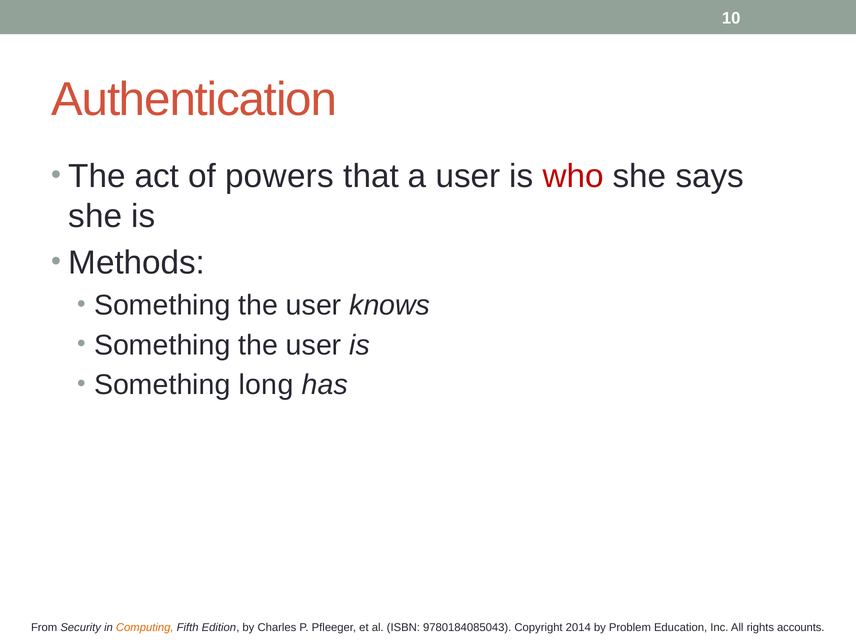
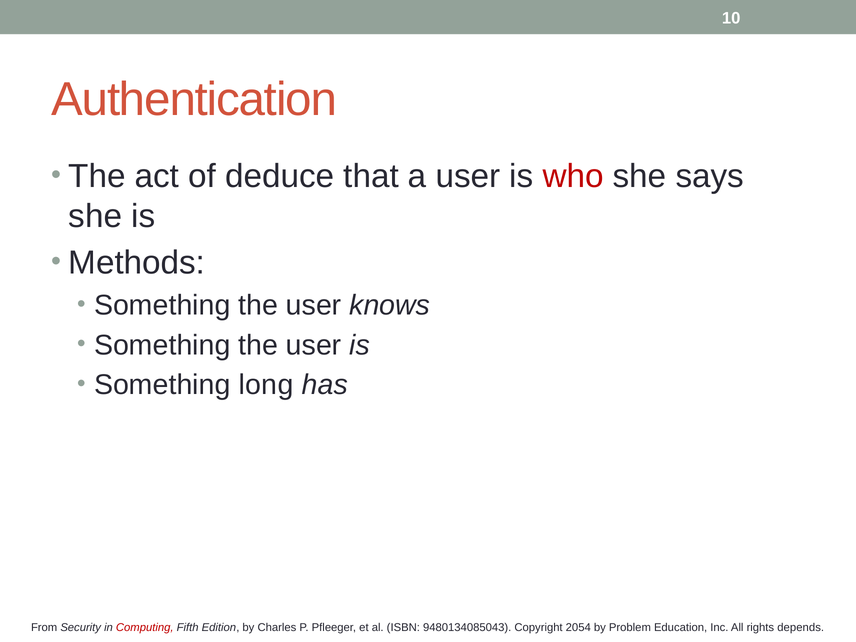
powers: powers -> deduce
Computing colour: orange -> red
9780184085043: 9780184085043 -> 9480134085043
2014: 2014 -> 2054
accounts: accounts -> depends
